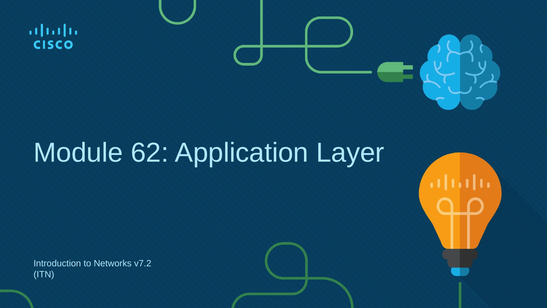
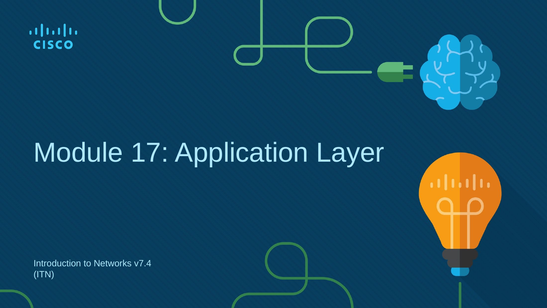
62: 62 -> 17
v7.2: v7.2 -> v7.4
